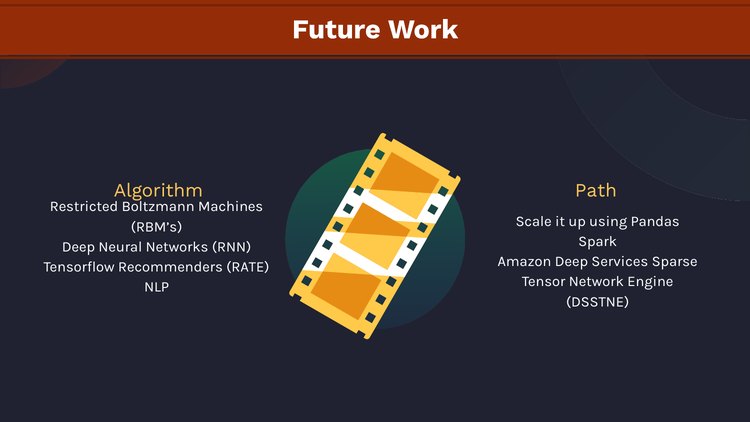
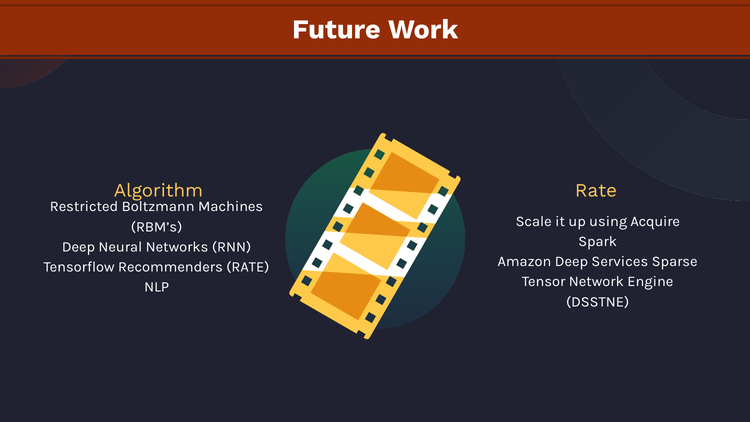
Path at (596, 190): Path -> Rate
Pandas: Pandas -> Acquire
